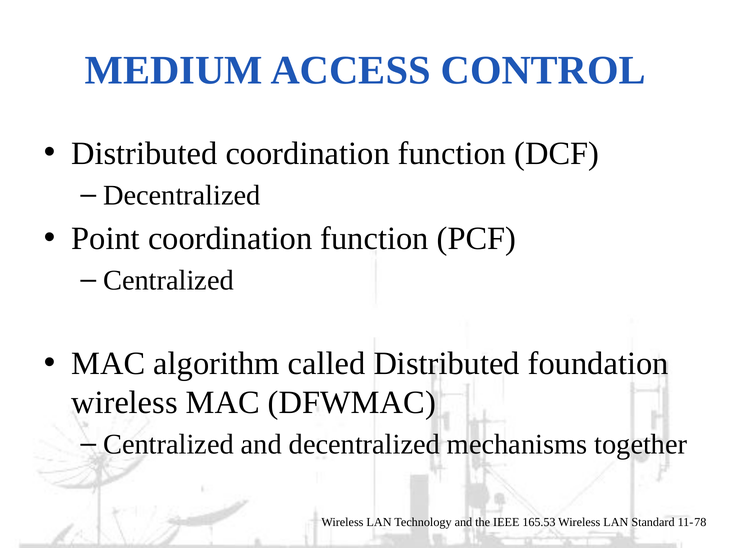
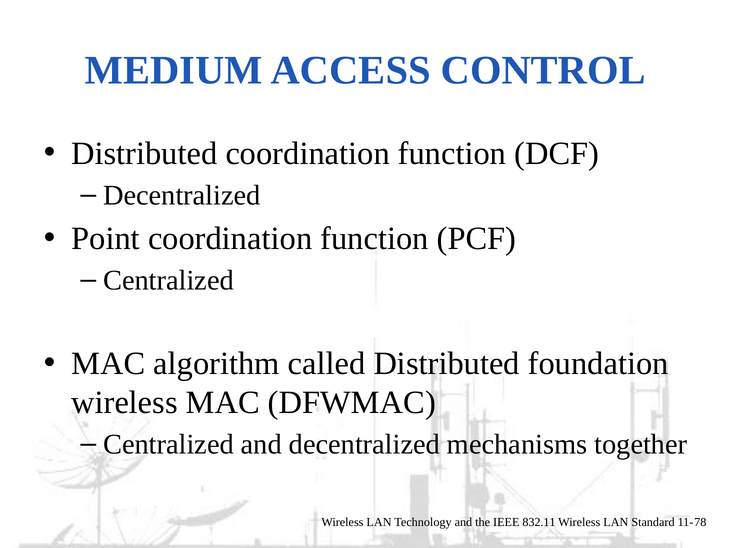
165.53: 165.53 -> 832.11
